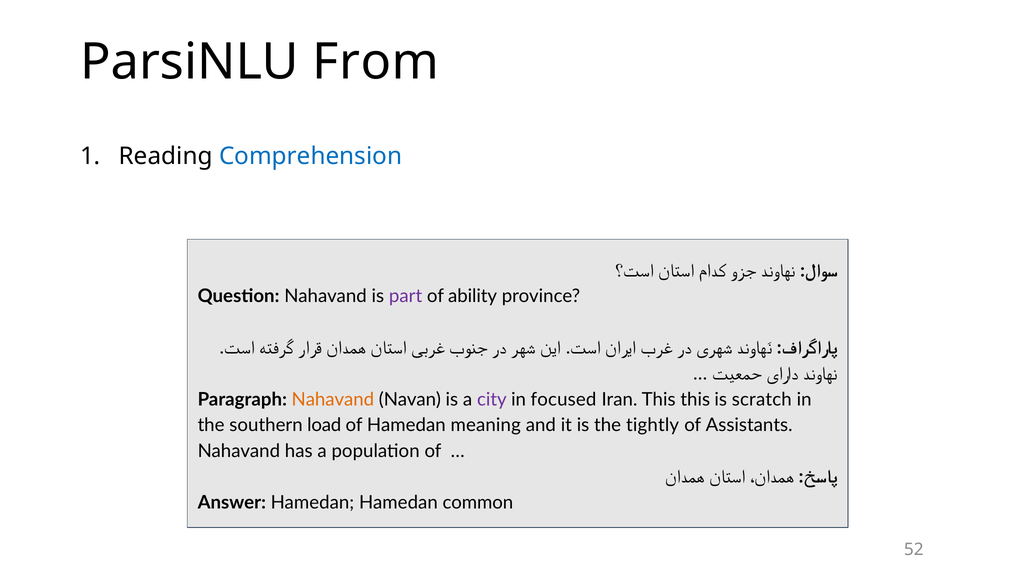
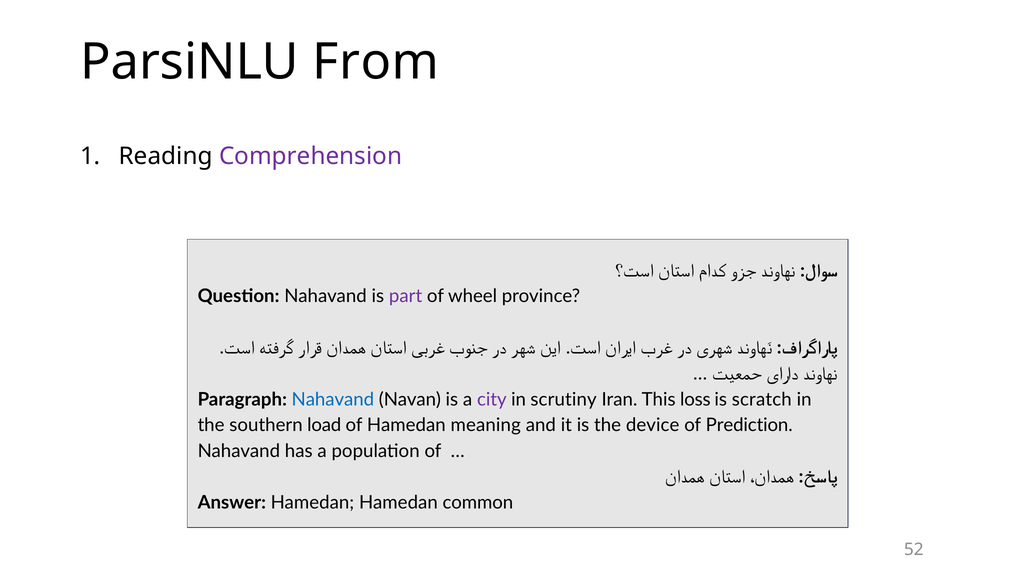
Comprehension colour: blue -> purple
ability: ability -> wheel
Nahavand at (333, 399) colour: orange -> blue
focused: focused -> scrutiny
This this: this -> loss
tightly: tightly -> device
Assistants: Assistants -> Prediction
